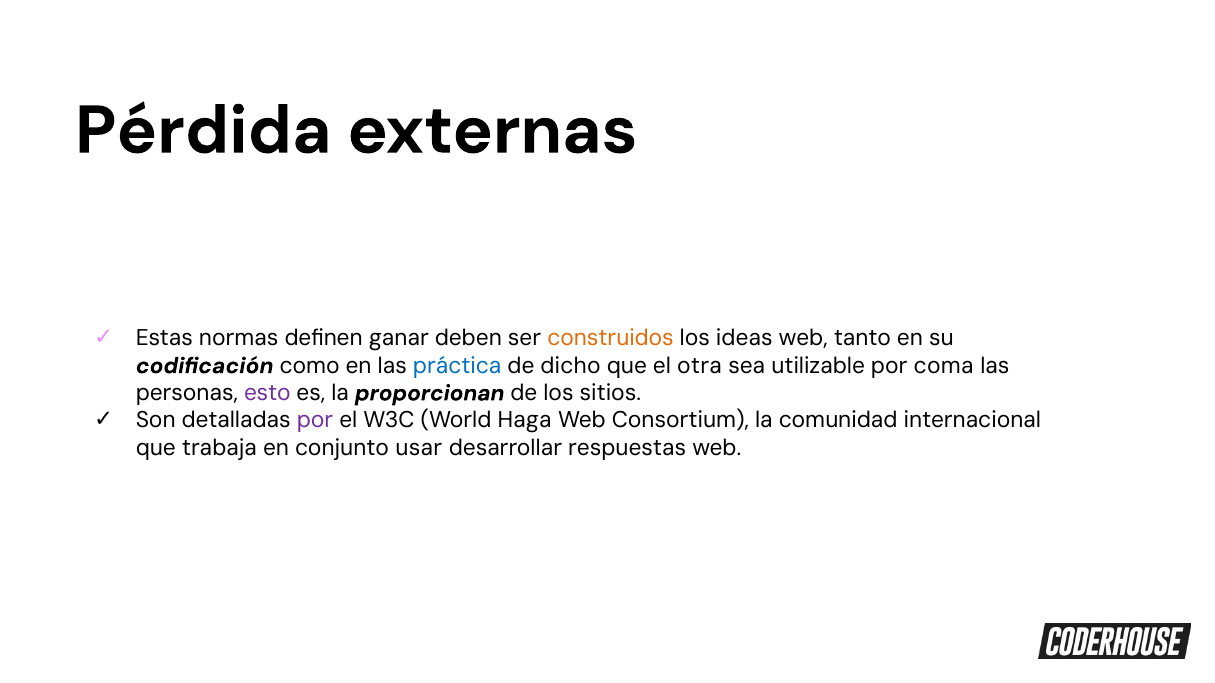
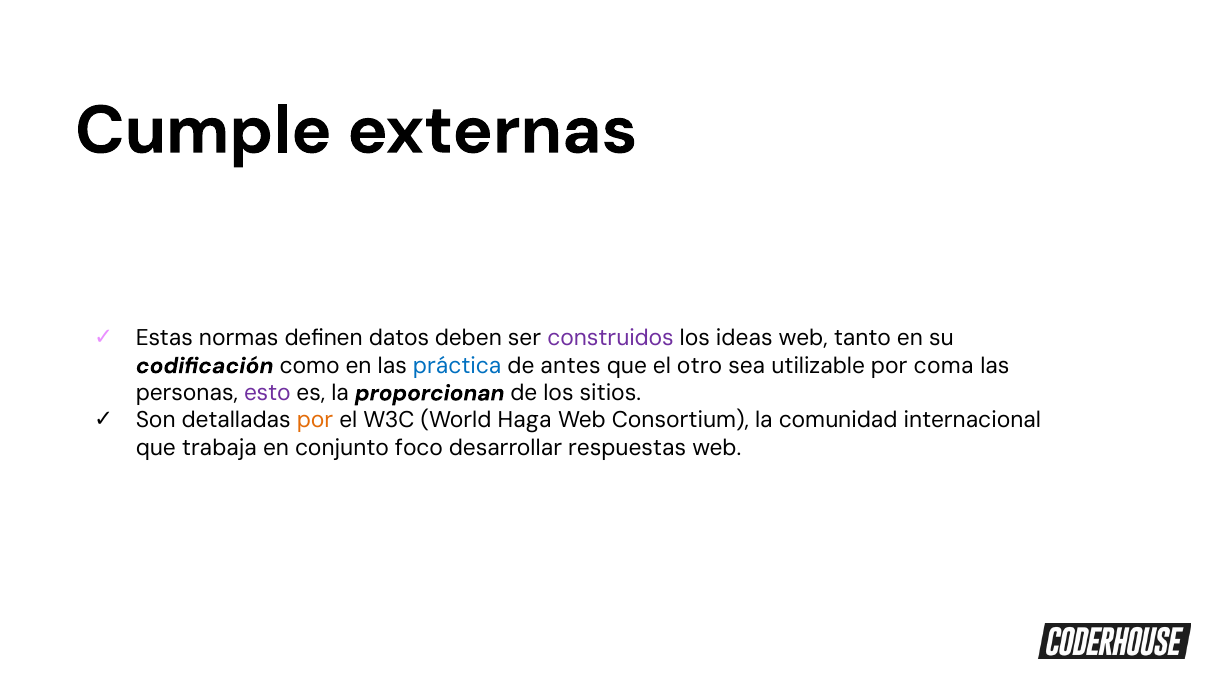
Pérdida: Pérdida -> Cumple
ganar: ganar -> datos
construidos colour: orange -> purple
dicho: dicho -> antes
otra: otra -> otro
por at (315, 421) colour: purple -> orange
usar: usar -> foco
